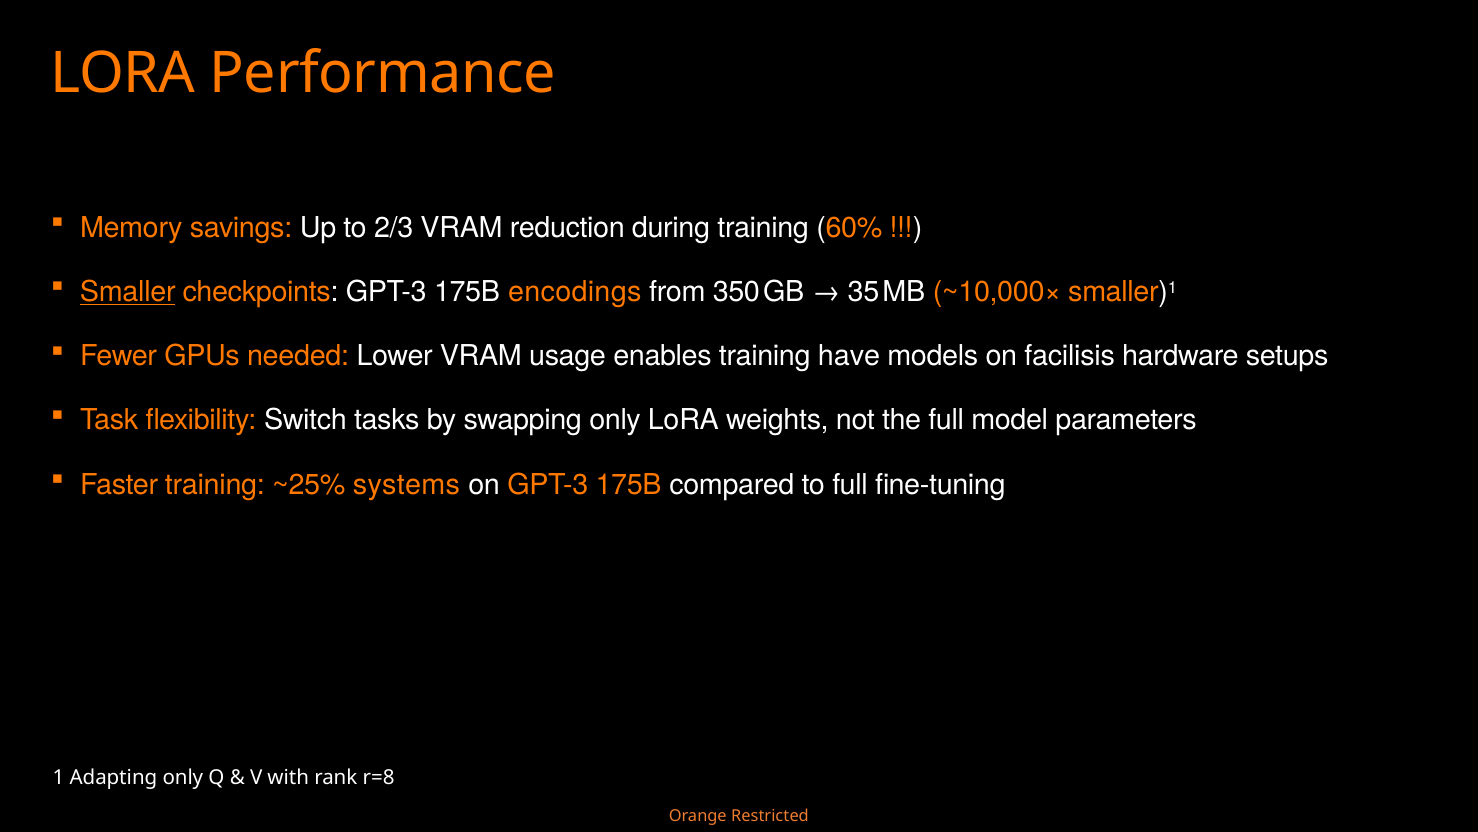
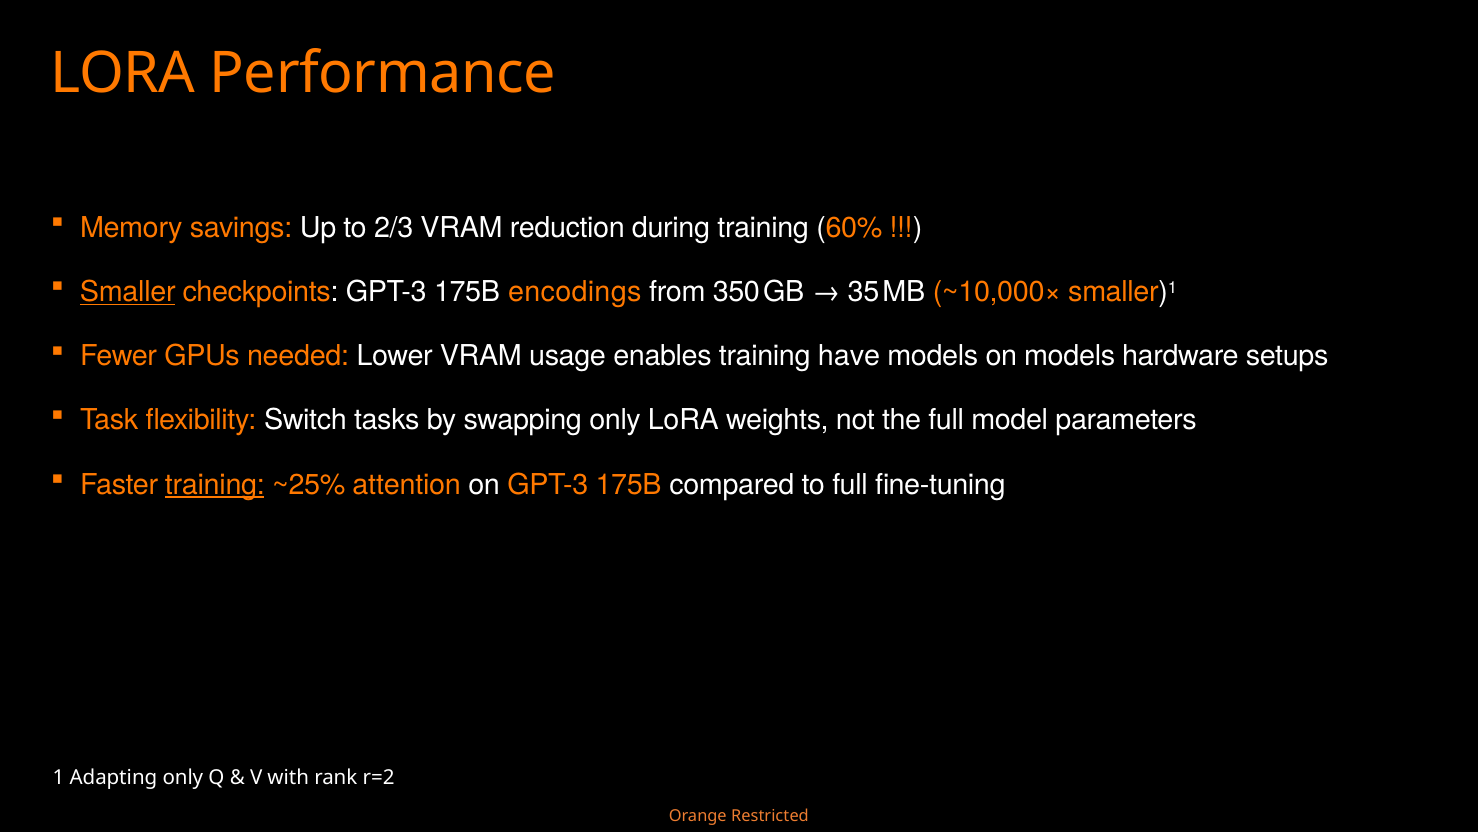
on facilisis: facilisis -> models
training at (215, 484) underline: none -> present
systems: systems -> attention
r=8: r=8 -> r=2
